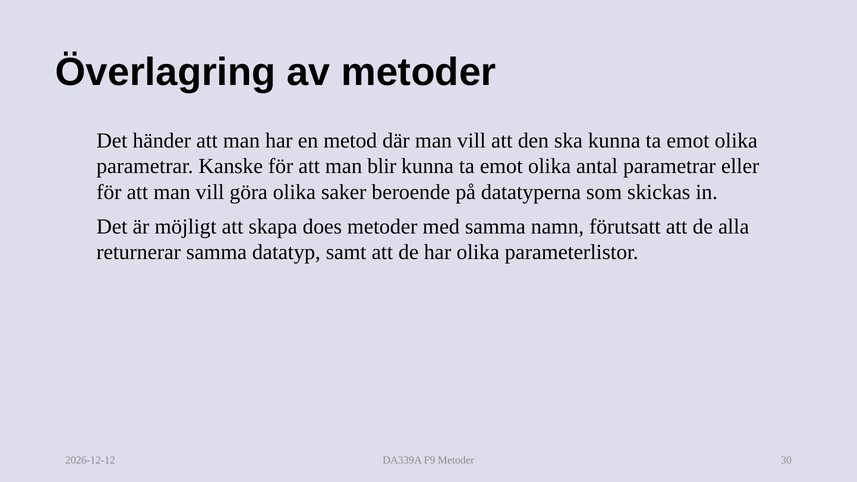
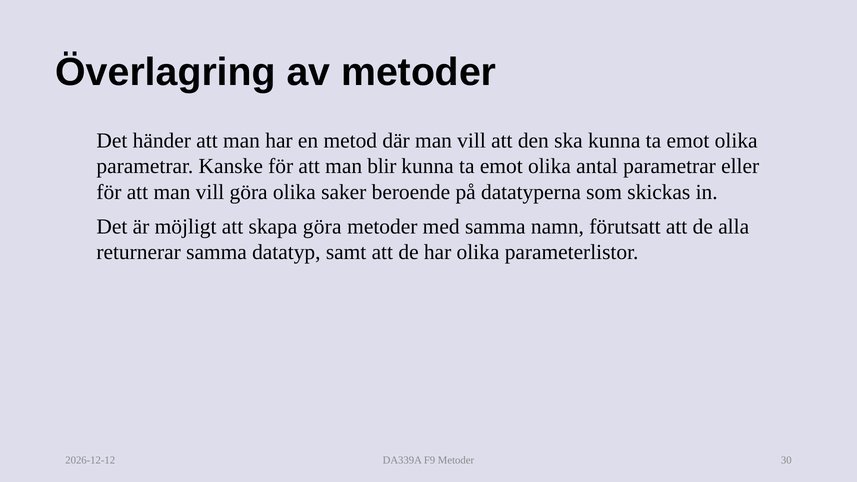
skapa does: does -> göra
